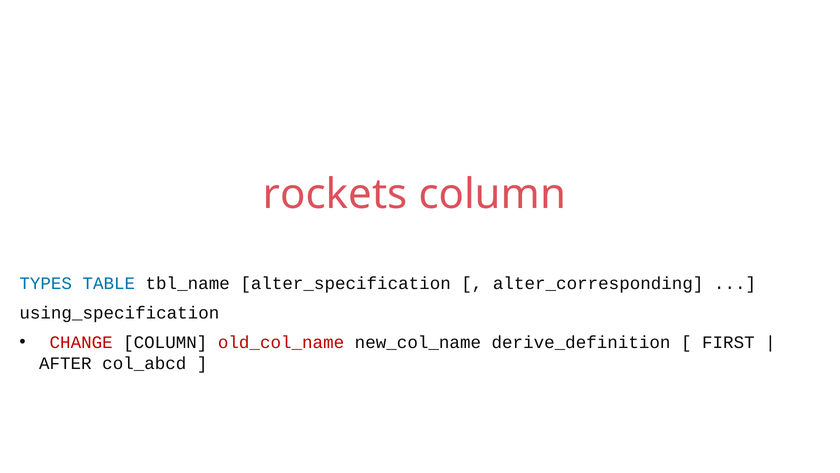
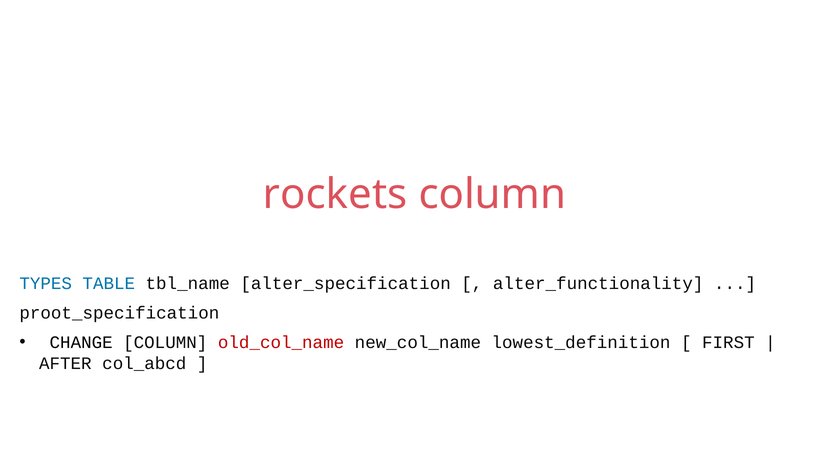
alter_corresponding: alter_corresponding -> alter_functionality
using_specification: using_specification -> proot_specification
CHANGE colour: red -> black
derive_definition: derive_definition -> lowest_definition
